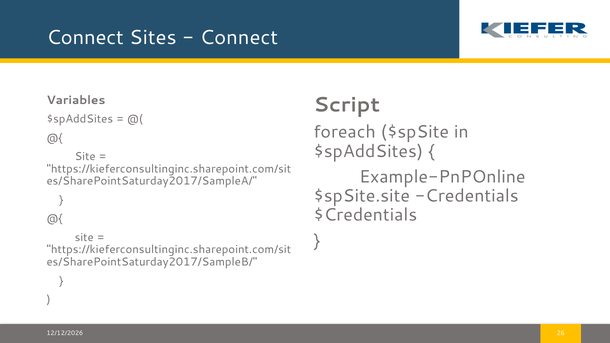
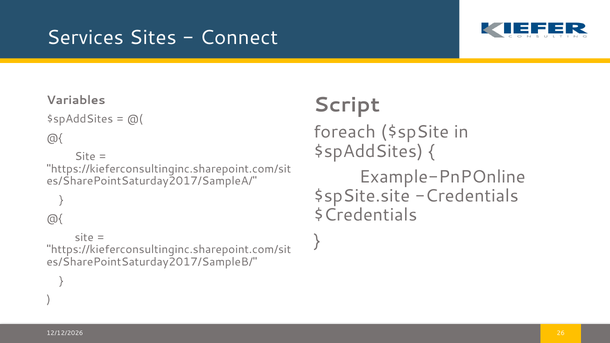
Connect at (85, 38): Connect -> Services
